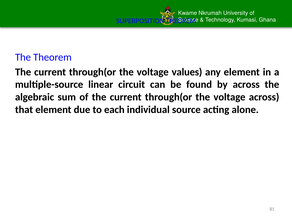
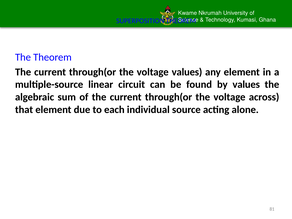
by across: across -> values
